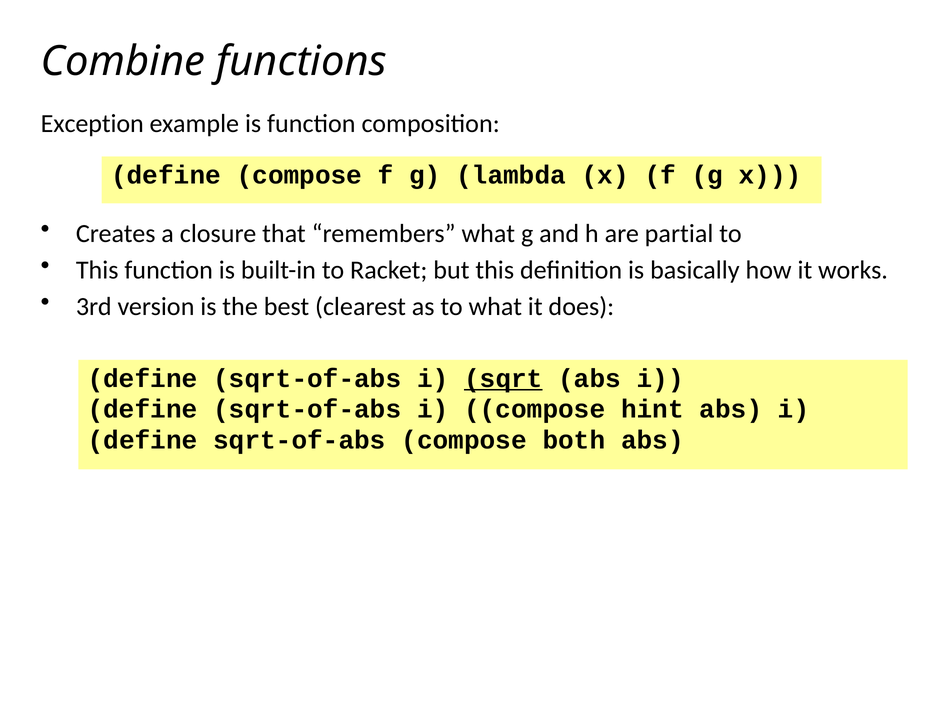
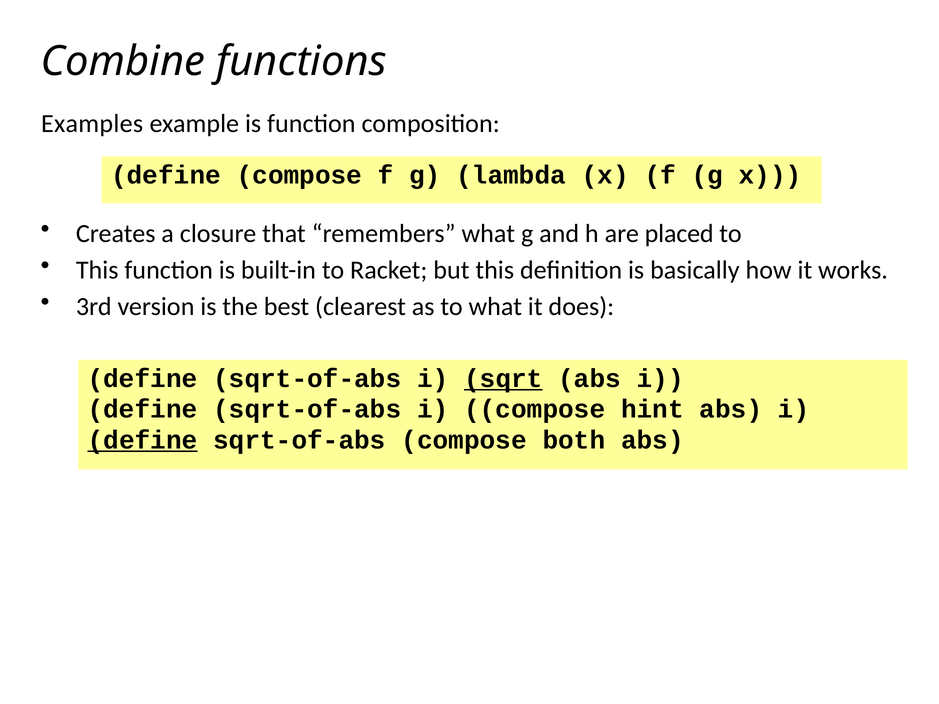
Exception: Exception -> Examples
partial: partial -> placed
define at (143, 440) underline: none -> present
